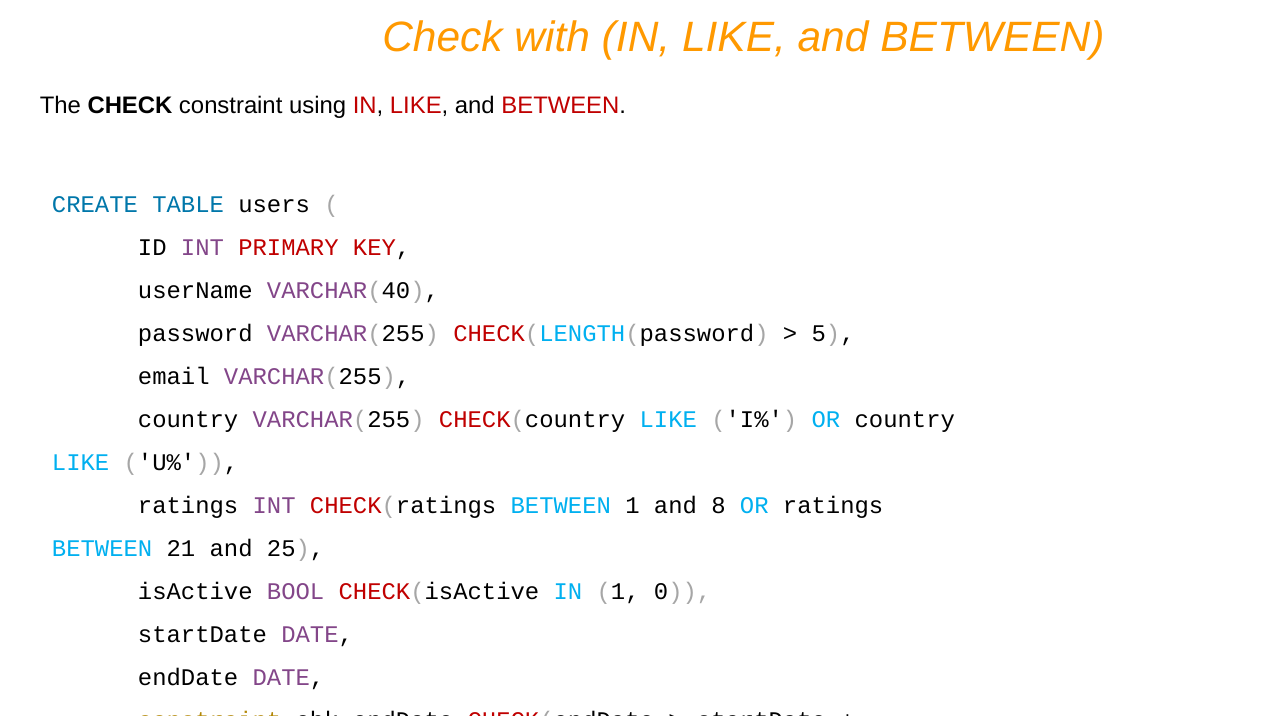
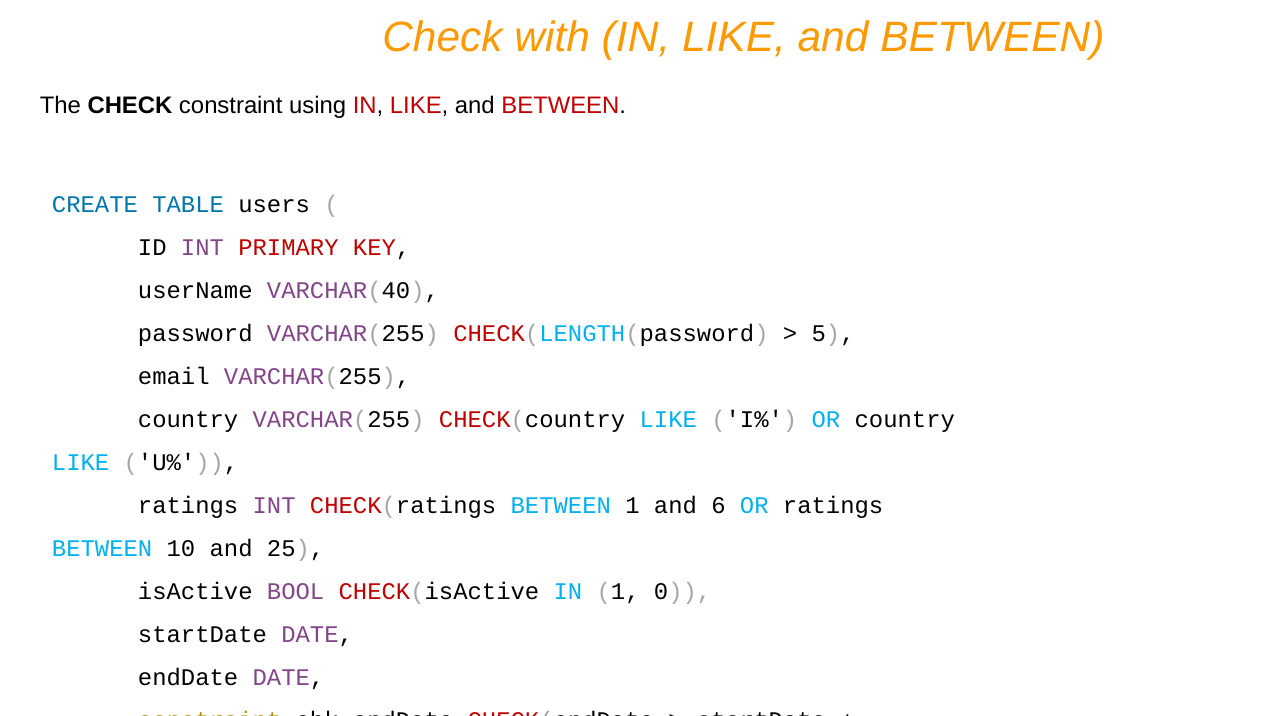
8: 8 -> 6
21: 21 -> 10
